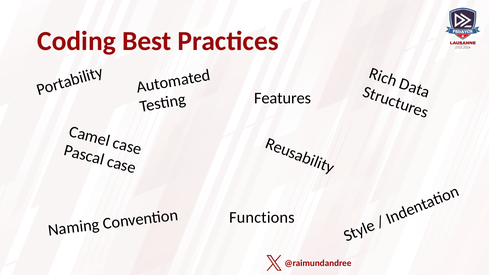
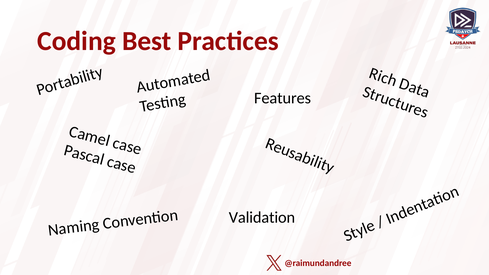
Functions: Functions -> Validation
